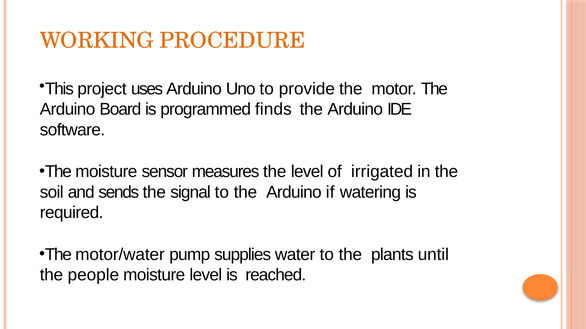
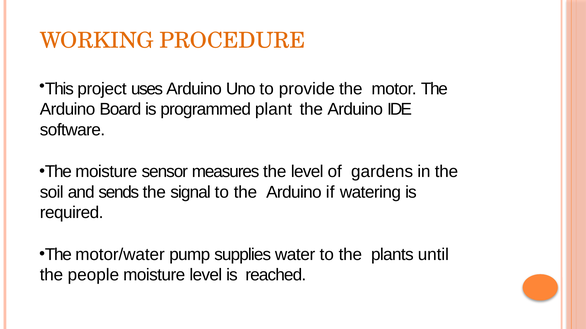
finds: finds -> plant
irrigated: irrigated -> gardens
